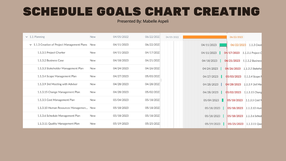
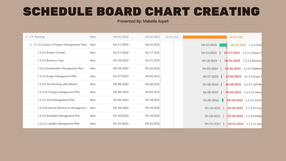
GOALS: GOALS -> BOARD
